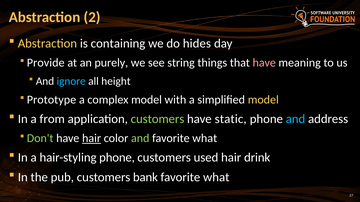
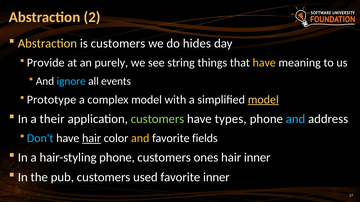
is containing: containing -> customers
have at (264, 63) colour: pink -> yellow
height: height -> events
model at (263, 100) underline: none -> present
from: from -> their
static: static -> types
Don't colour: light green -> light blue
and at (140, 139) colour: light green -> yellow
what at (205, 139): what -> fields
used: used -> ones
hair drink: drink -> inner
bank: bank -> used
what at (216, 178): what -> inner
